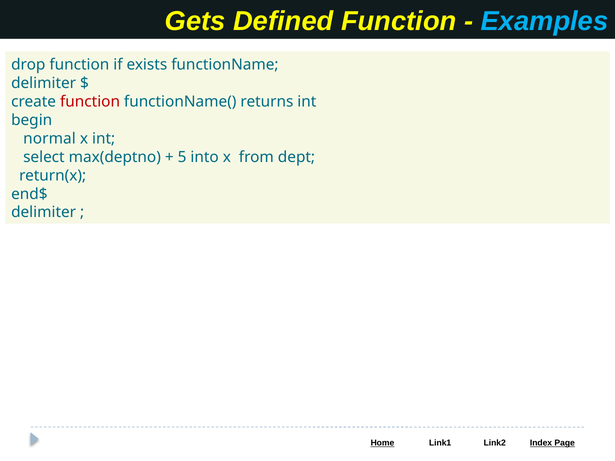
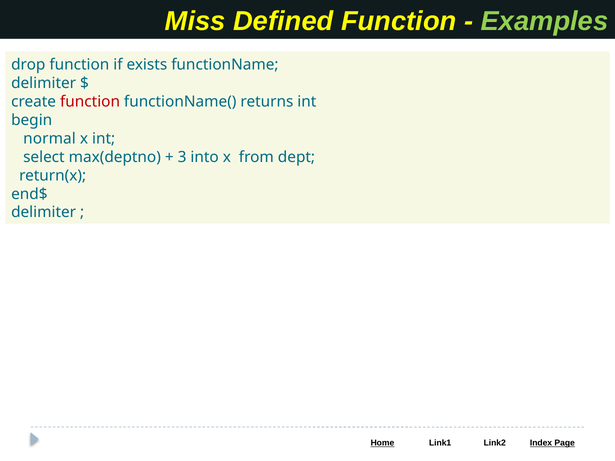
Gets: Gets -> Miss
Examples colour: light blue -> light green
5: 5 -> 3
